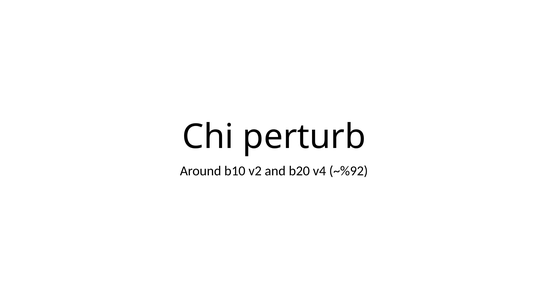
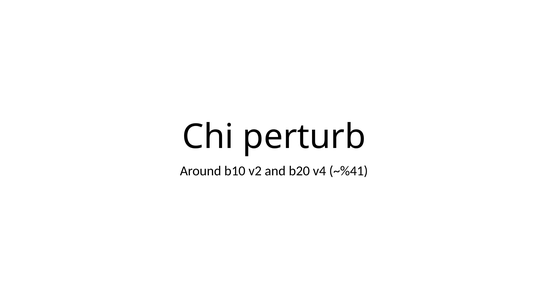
~%92: ~%92 -> ~%41
